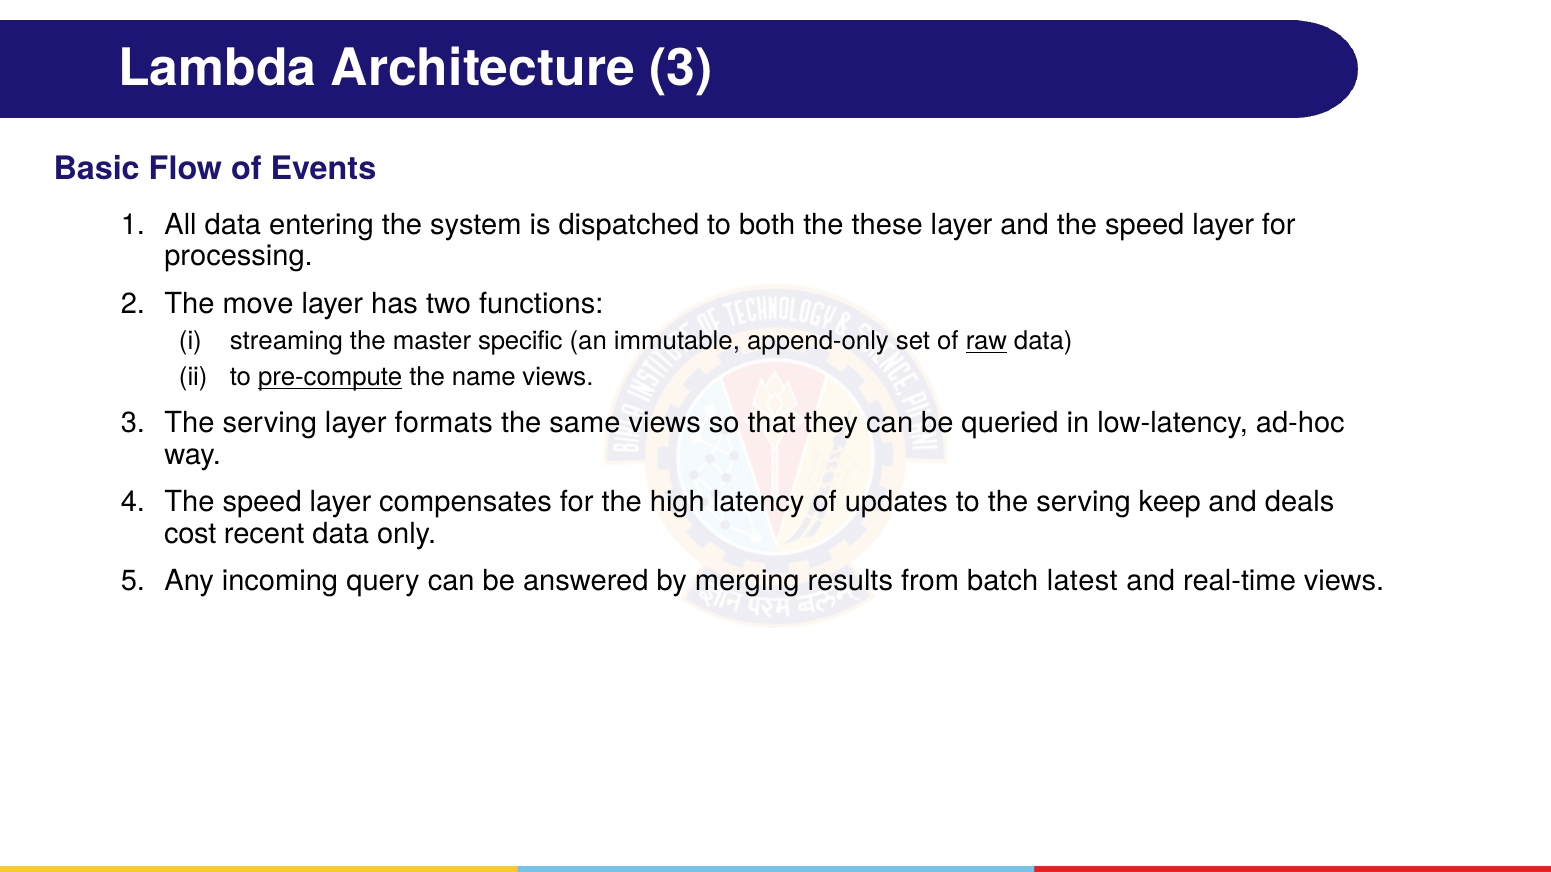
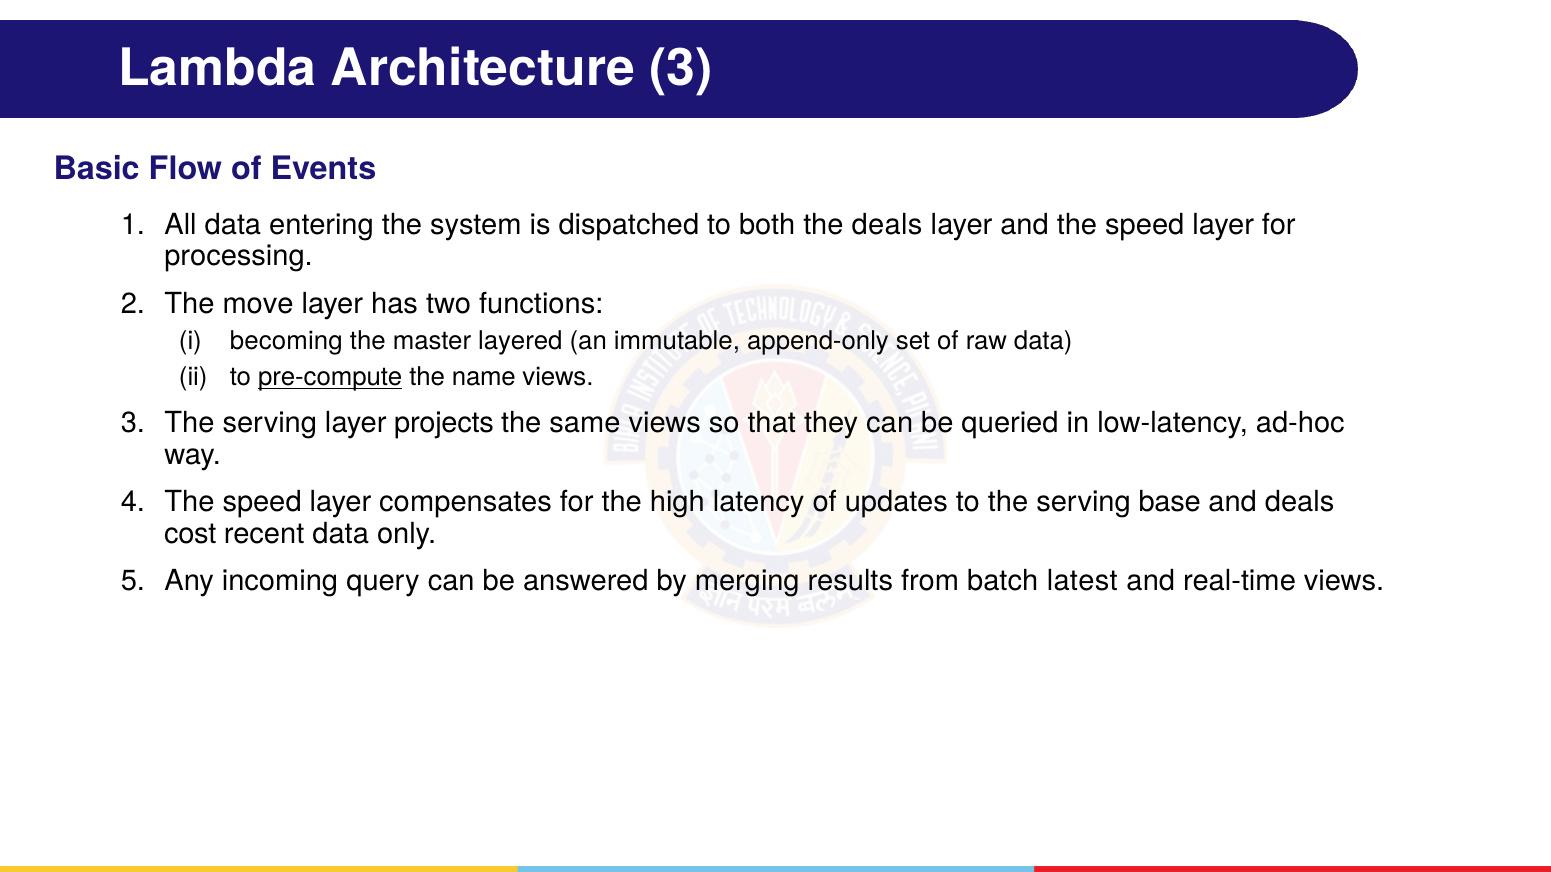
the these: these -> deals
streaming: streaming -> becoming
specific: specific -> layered
raw underline: present -> none
formats: formats -> projects
keep: keep -> base
